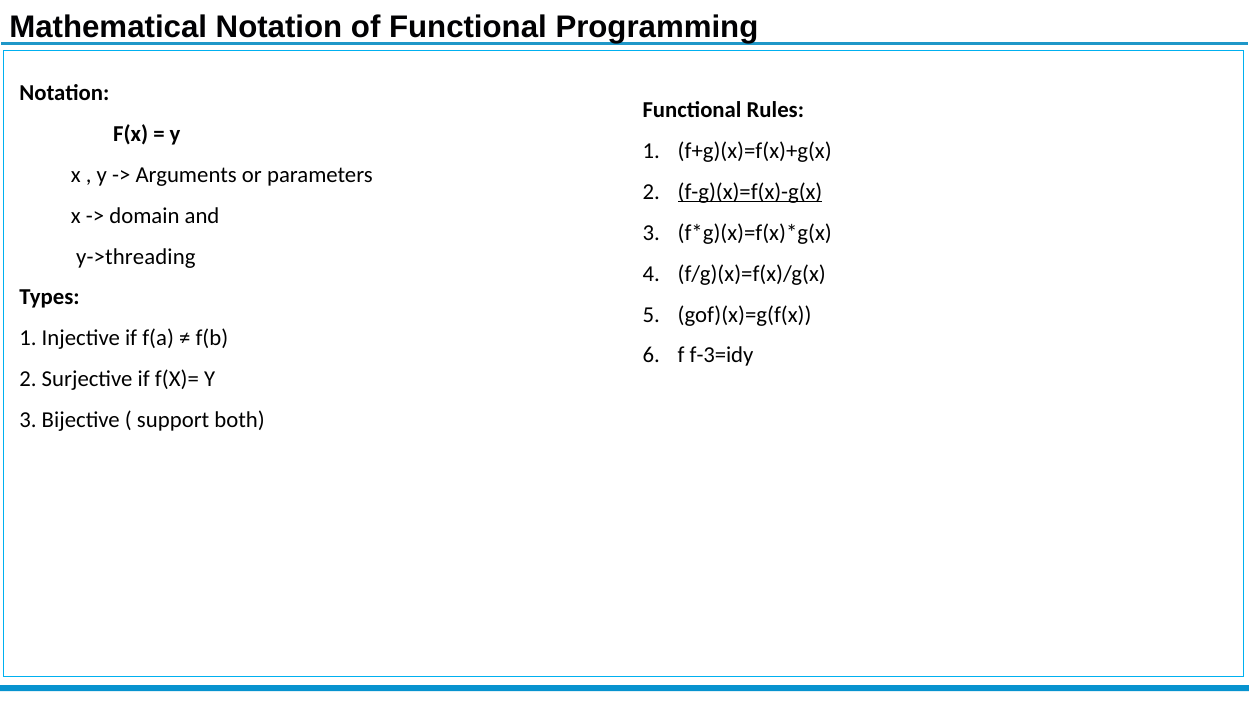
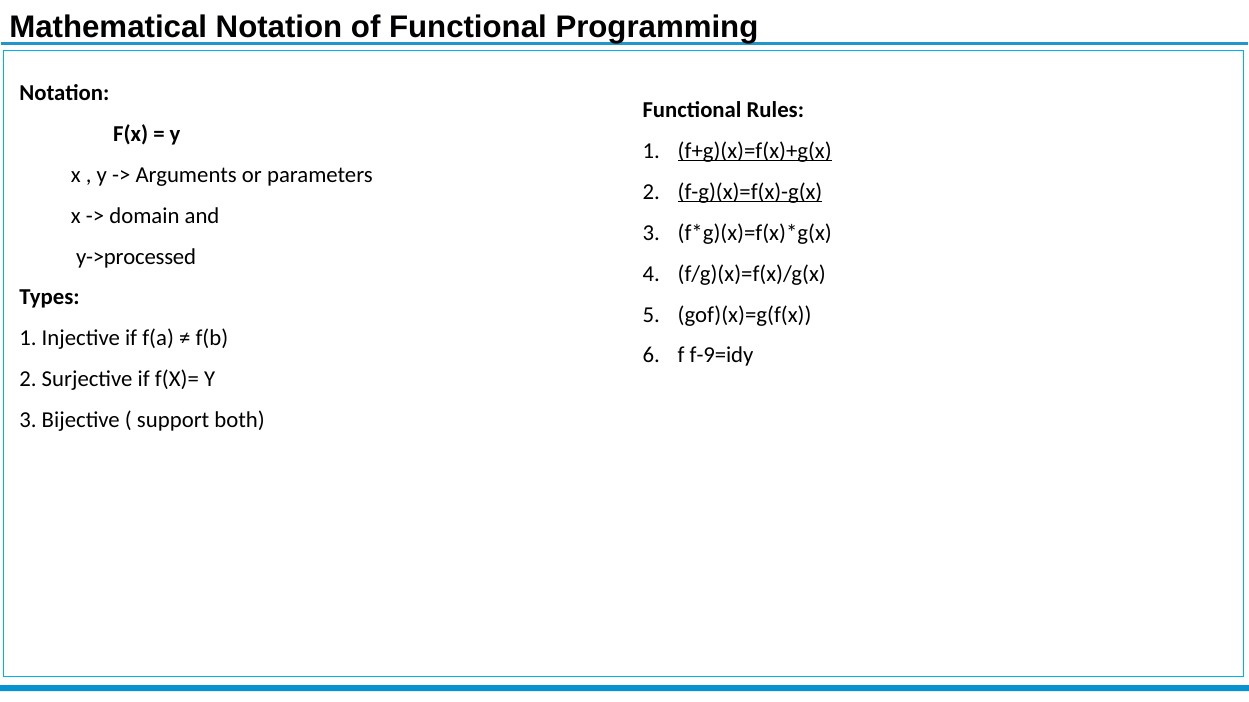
f+g)(x)=f(x)+g(x underline: none -> present
y->threading: y->threading -> y->processed
f-3=idy: f-3=idy -> f-9=idy
